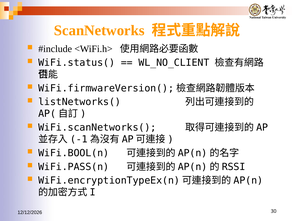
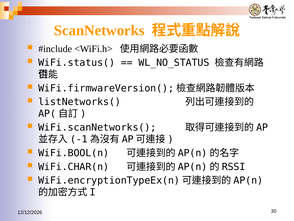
WL_NO_CLIENT: WL_NO_CLIENT -> WL_NO_STATUS
WiFi.PASS(n: WiFi.PASS(n -> WiFi.CHAR(n
